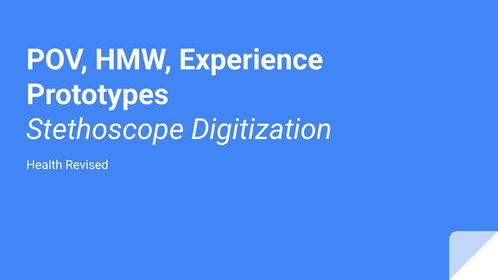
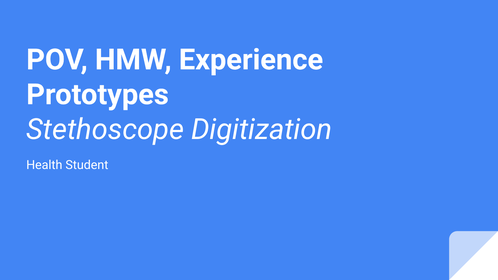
Revised: Revised -> Student
